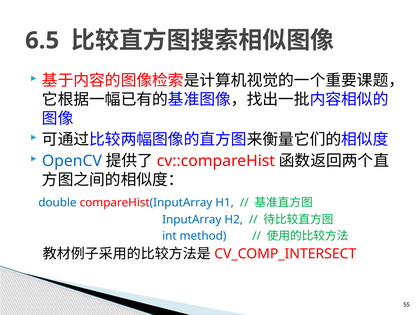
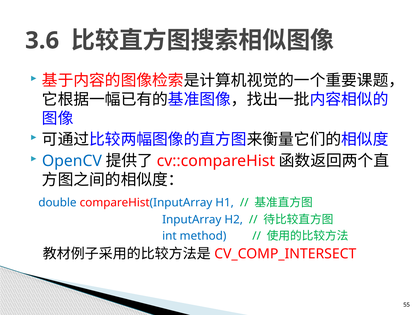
6.5: 6.5 -> 3.6
